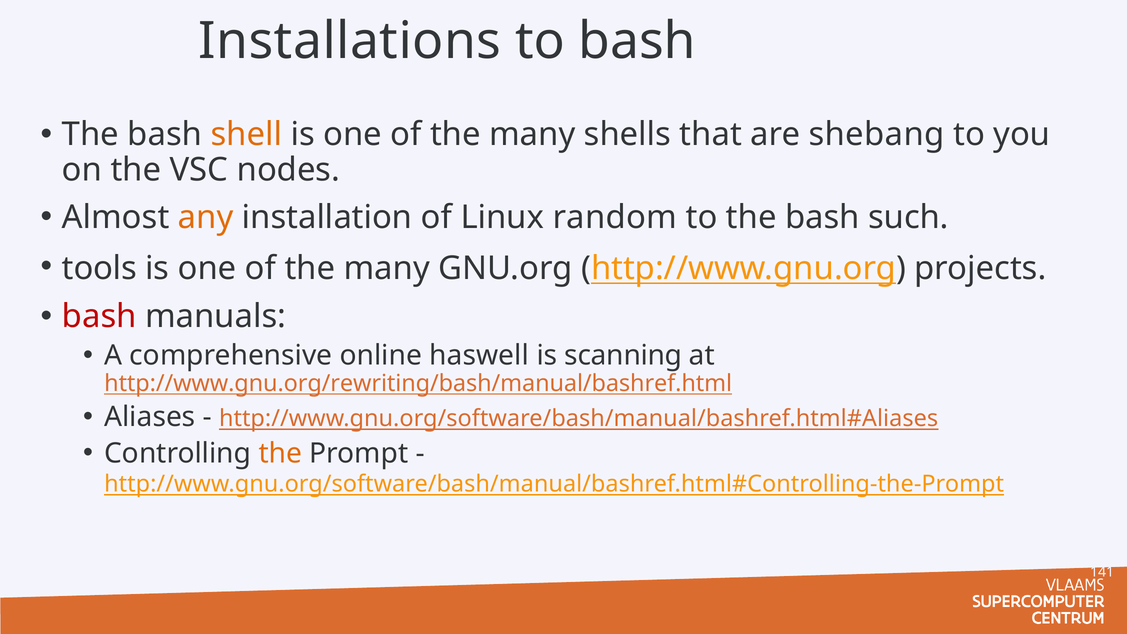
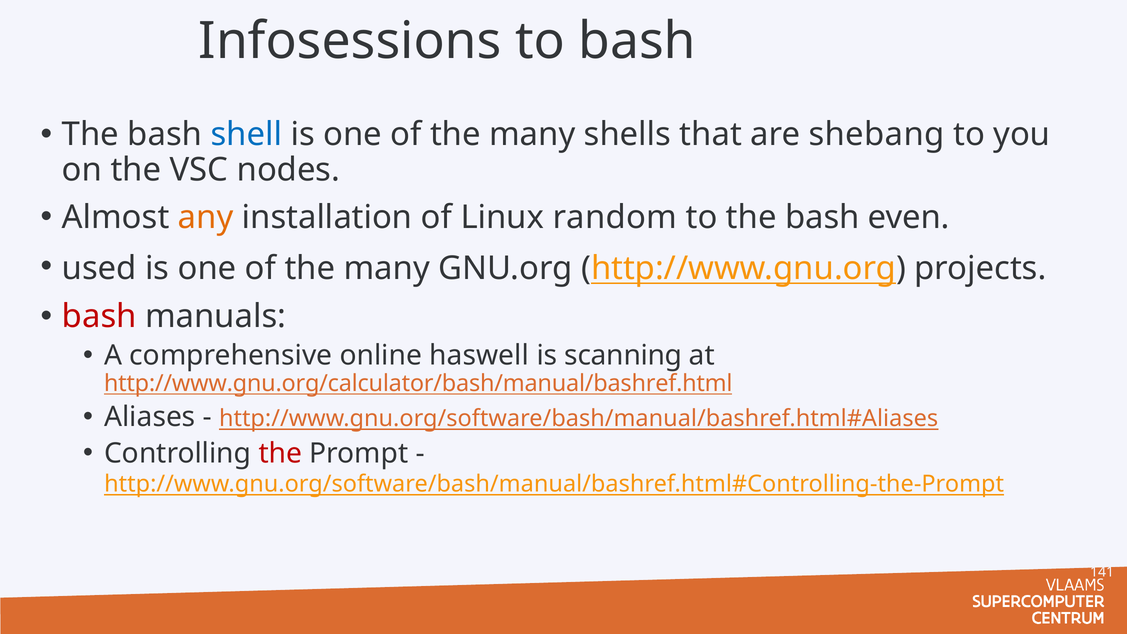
Installations: Installations -> Infosessions
shell colour: orange -> blue
such: such -> even
tools: tools -> used
http://www.gnu.org/rewriting/bash/manual/bashref.html: http://www.gnu.org/rewriting/bash/manual/bashref.html -> http://www.gnu.org/calculator/bash/manual/bashref.html
the at (280, 453) colour: orange -> red
